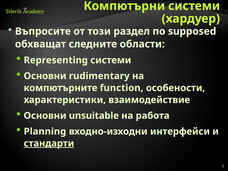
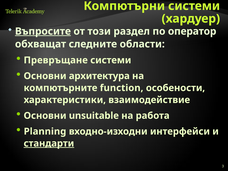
Въпросите underline: none -> present
supposed: supposed -> оператор
Representing: Representing -> Превръщане
rudimentary: rudimentary -> архитектура
